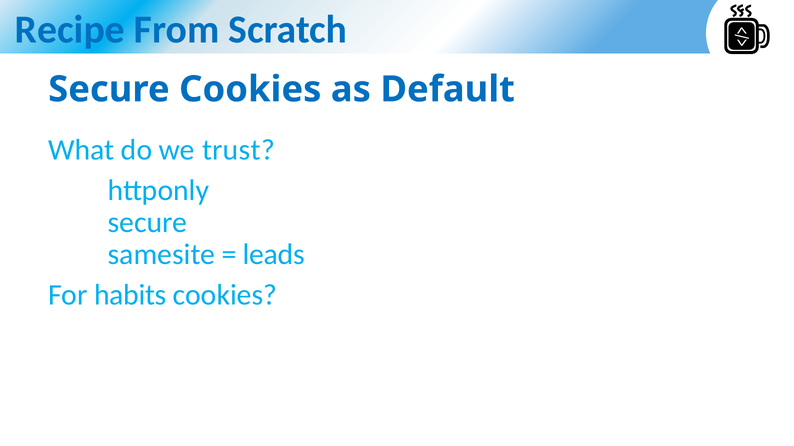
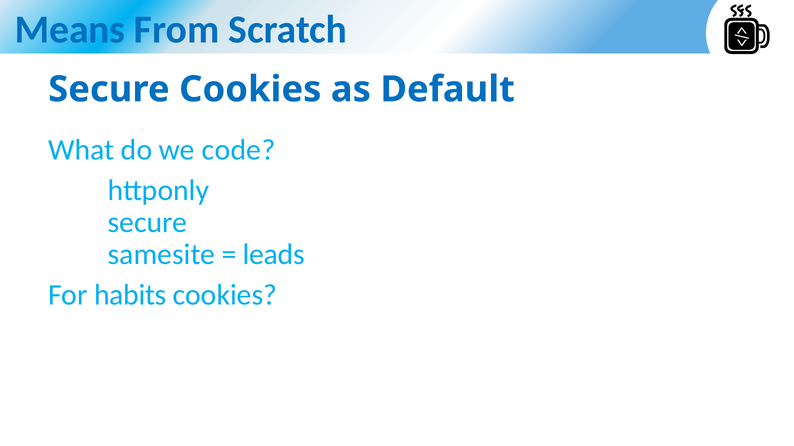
Recipe: Recipe -> Means
trust: trust -> code
